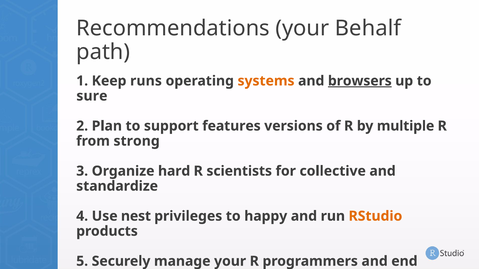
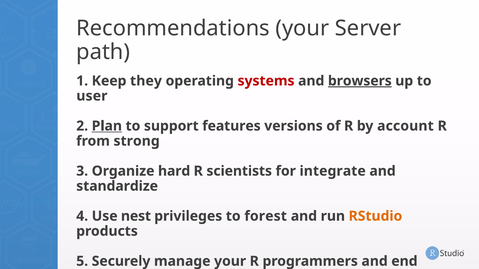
Behalf: Behalf -> Server
runs: runs -> they
systems colour: orange -> red
sure: sure -> user
Plan underline: none -> present
multiple: multiple -> account
collective: collective -> integrate
happy: happy -> forest
